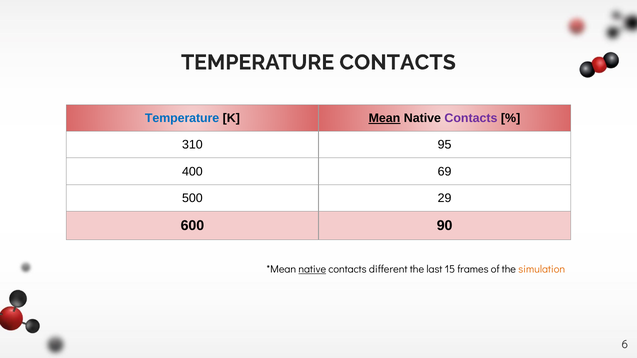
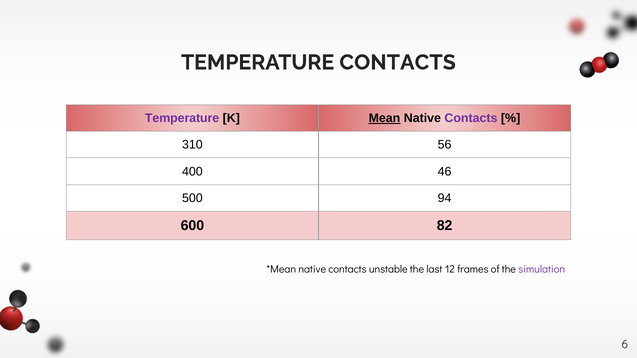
Temperature at (182, 118) colour: blue -> purple
95: 95 -> 56
69: 69 -> 46
29: 29 -> 94
90: 90 -> 82
native at (312, 270) underline: present -> none
different: different -> unstable
15: 15 -> 12
simulation colour: orange -> purple
